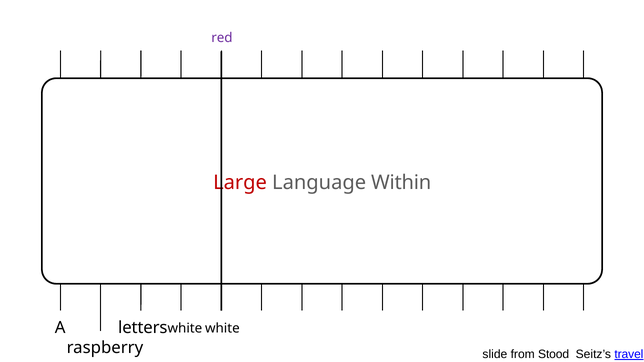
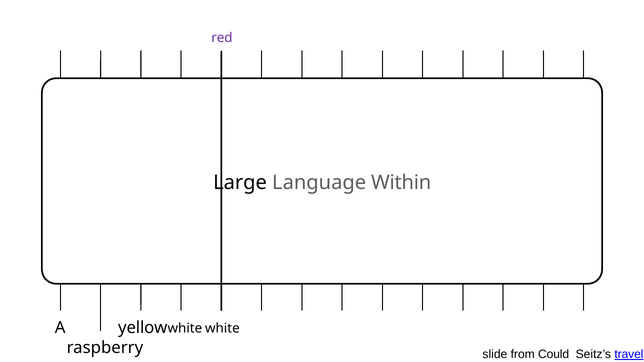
Large colour: red -> black
letters: letters -> yellow
Stood: Stood -> Could
